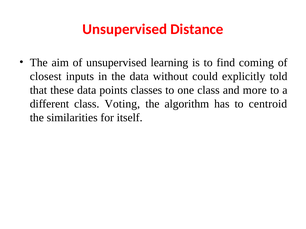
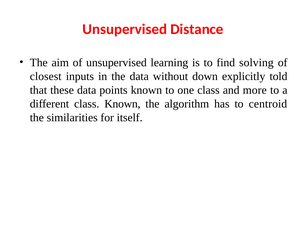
coming: coming -> solving
could: could -> down
points classes: classes -> known
class Voting: Voting -> Known
